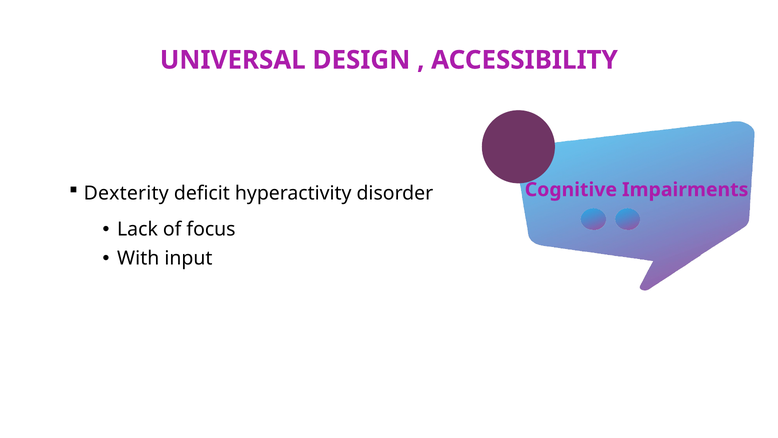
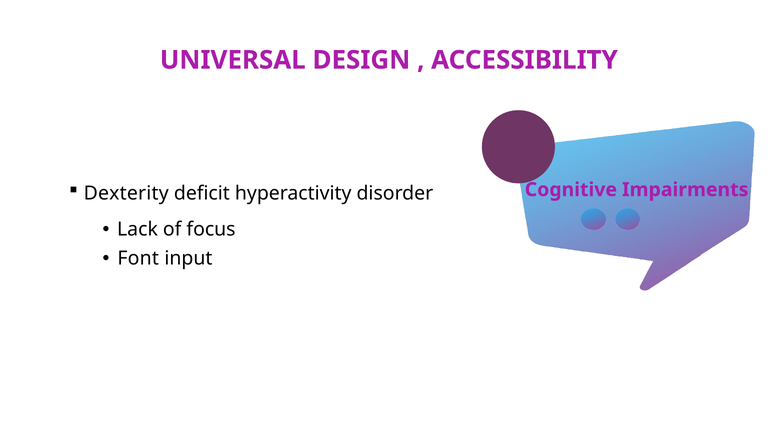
With: With -> Font
